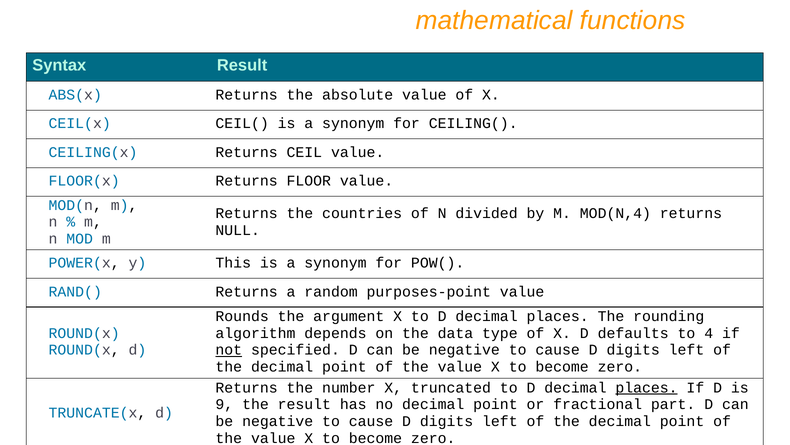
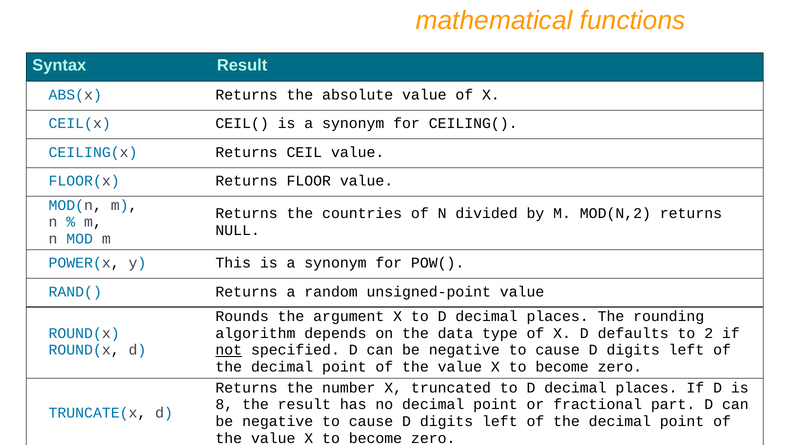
MOD(N,4: MOD(N,4 -> MOD(N,2
purposes-point: purposes-point -> unsigned-point
4: 4 -> 2
places at (647, 387) underline: present -> none
9: 9 -> 8
